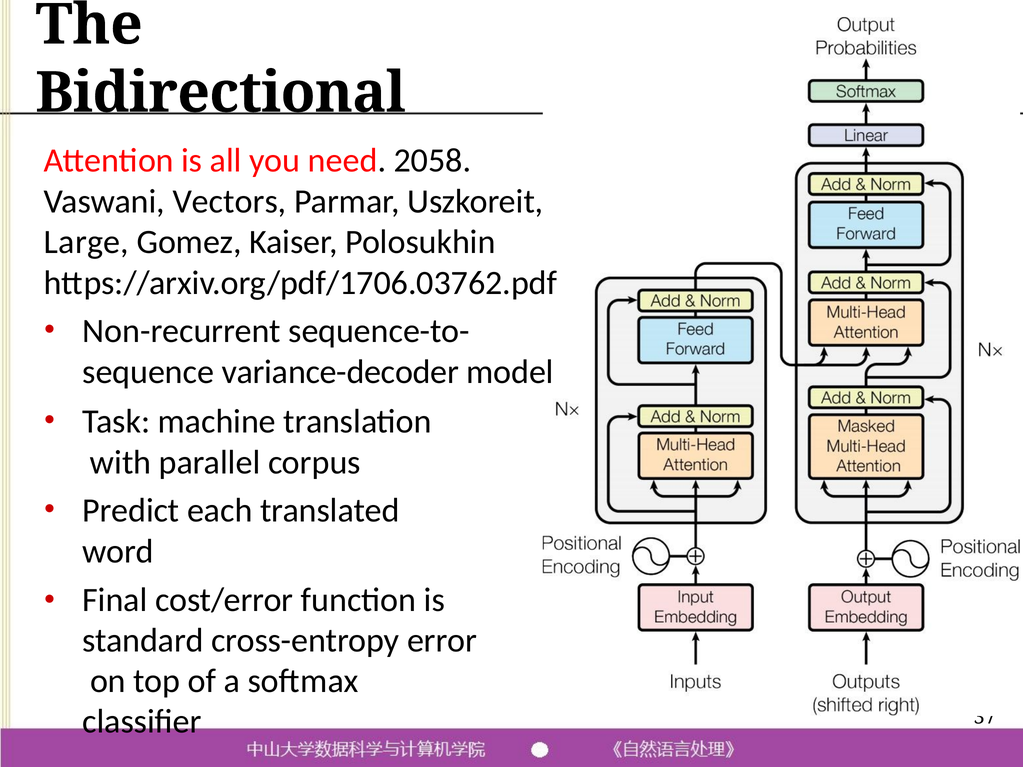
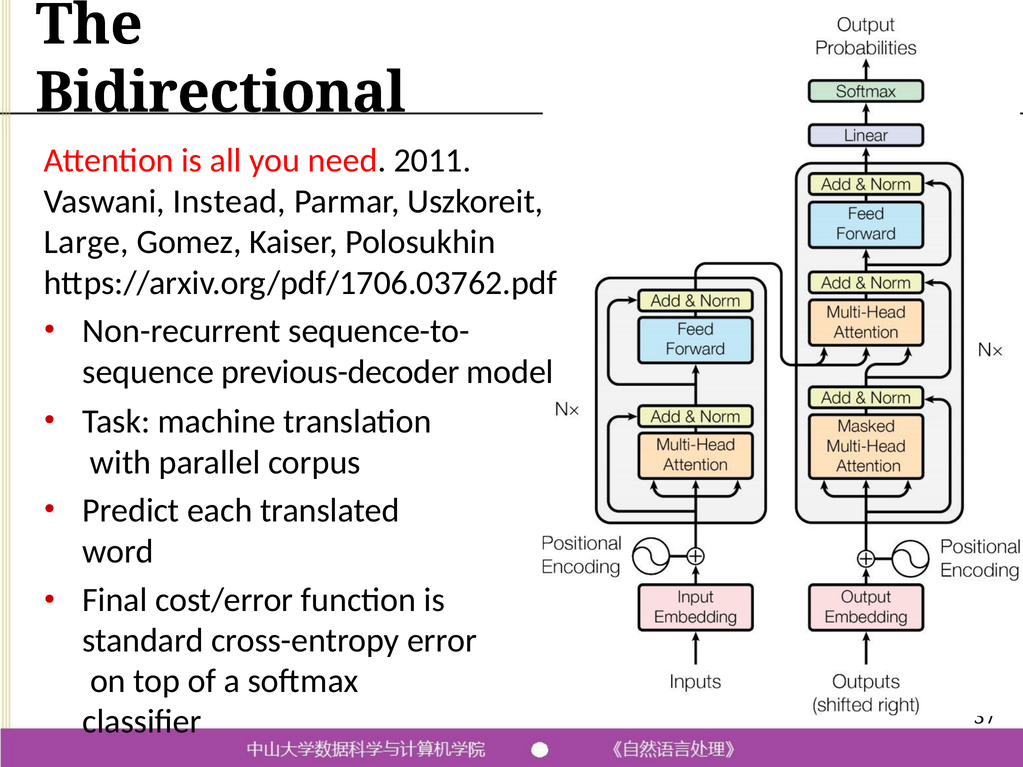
2058: 2058 -> 2011
Vectors: Vectors -> Instead
variance-decoder: variance-decoder -> previous-decoder
